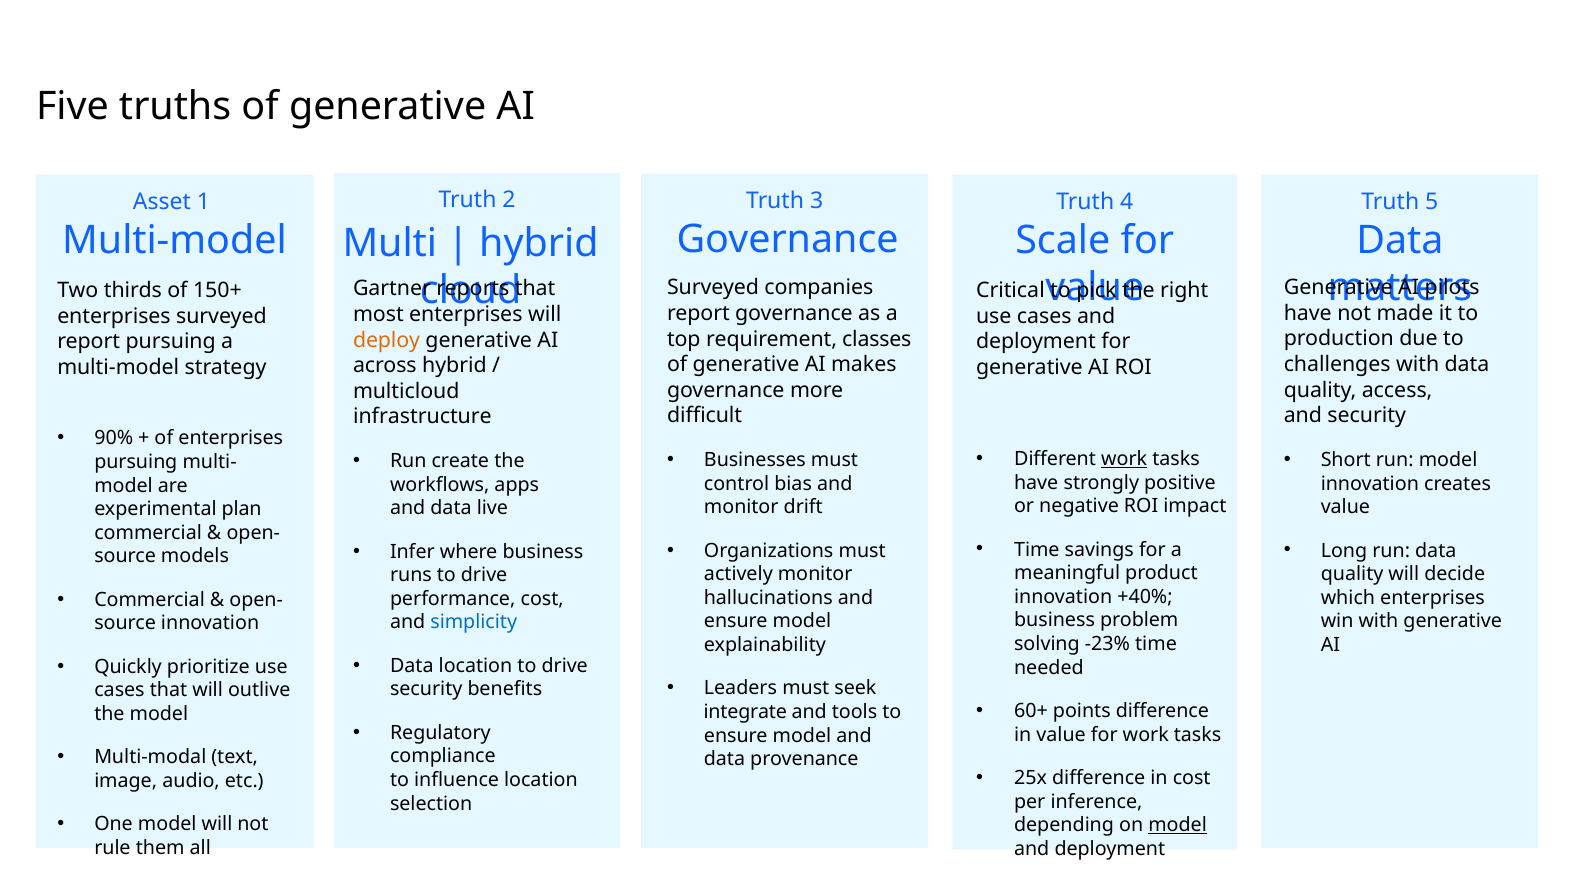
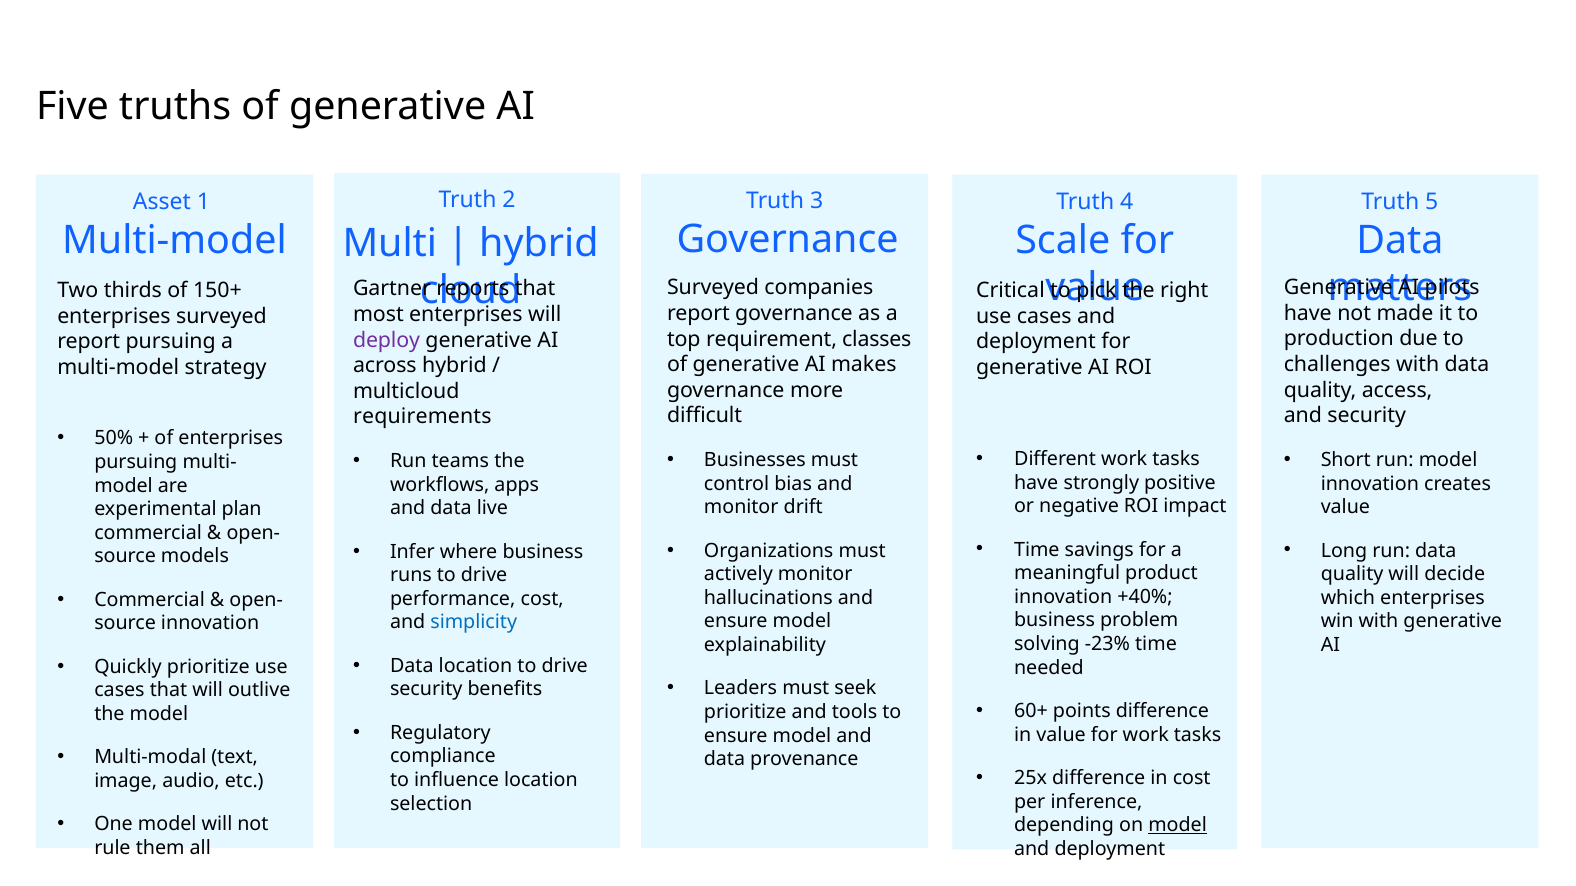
deploy colour: orange -> purple
infrastructure: infrastructure -> requirements
90%: 90% -> 50%
work at (1124, 459) underline: present -> none
create: create -> teams
integrate at (745, 712): integrate -> prioritize
